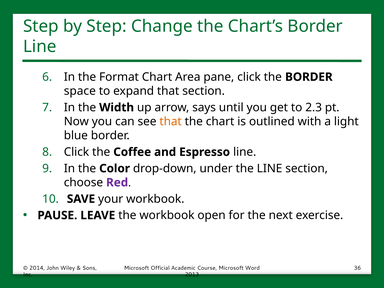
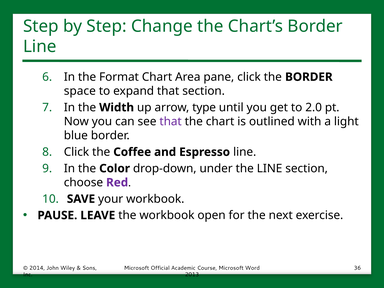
says: says -> type
2.3: 2.3 -> 2.0
that at (171, 122) colour: orange -> purple
